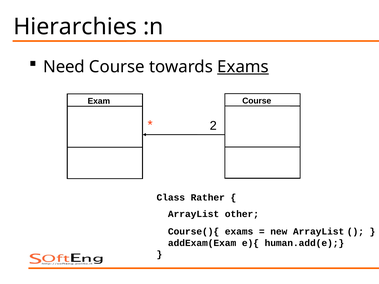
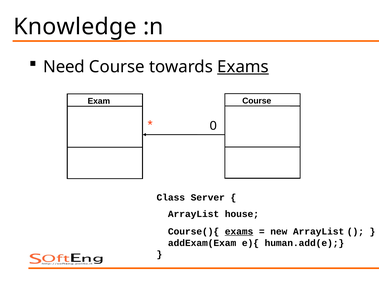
Hierarchies: Hierarchies -> Knowledge
2: 2 -> 0
Rather: Rather -> Server
other: other -> house
exams at (239, 232) underline: none -> present
